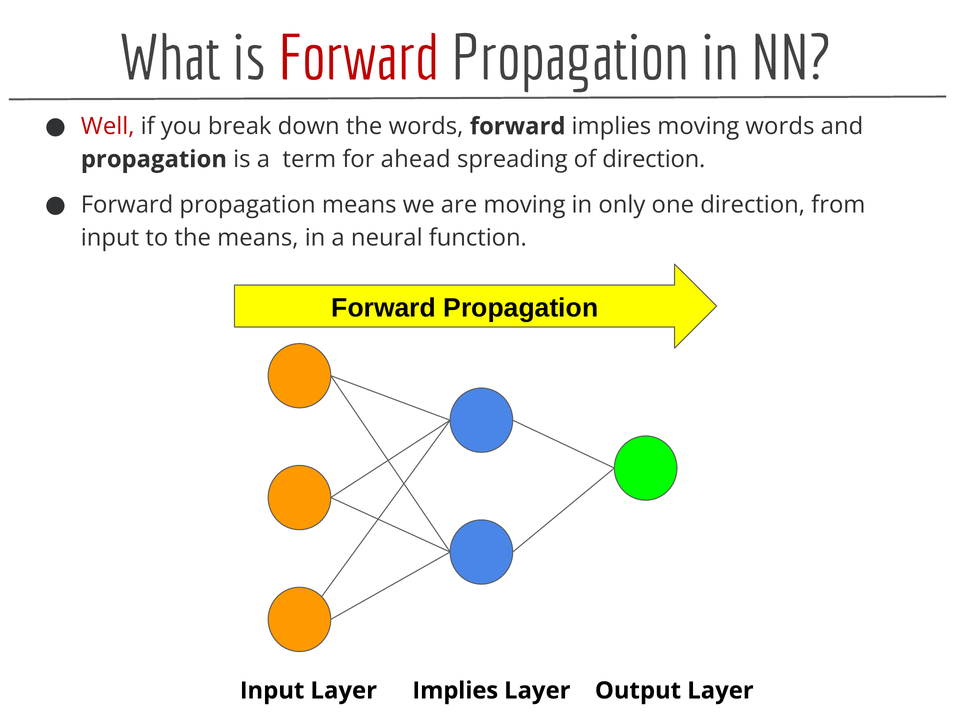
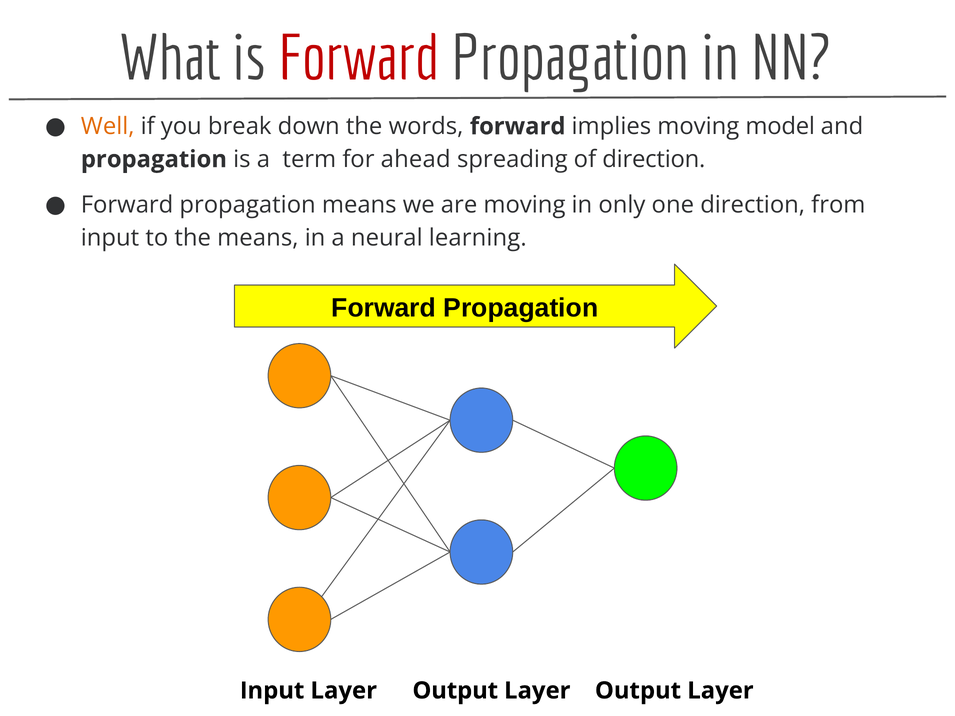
Well colour: red -> orange
moving words: words -> model
function: function -> learning
Input Layer Implies: Implies -> Output
